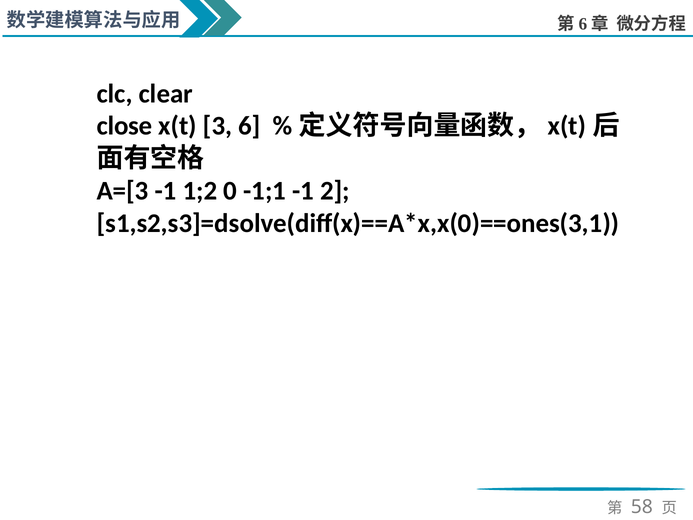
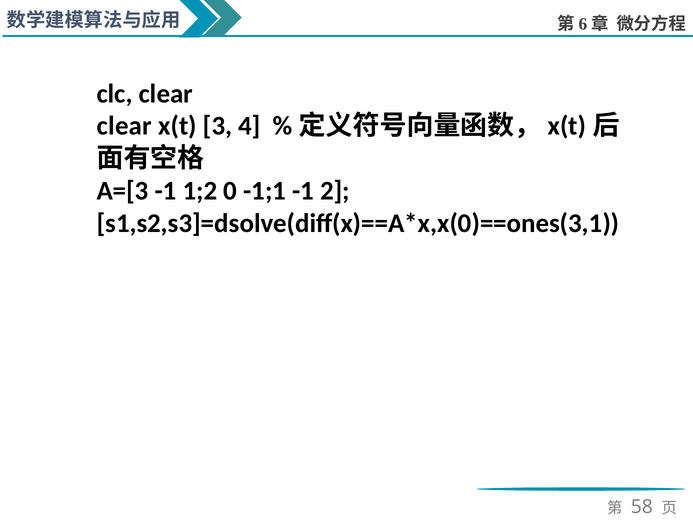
close at (125, 126): close -> clear
6: 6 -> 4
